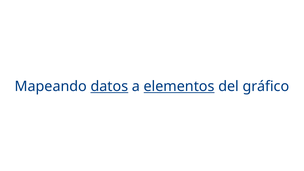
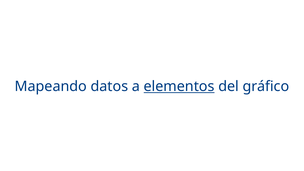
datos underline: present -> none
